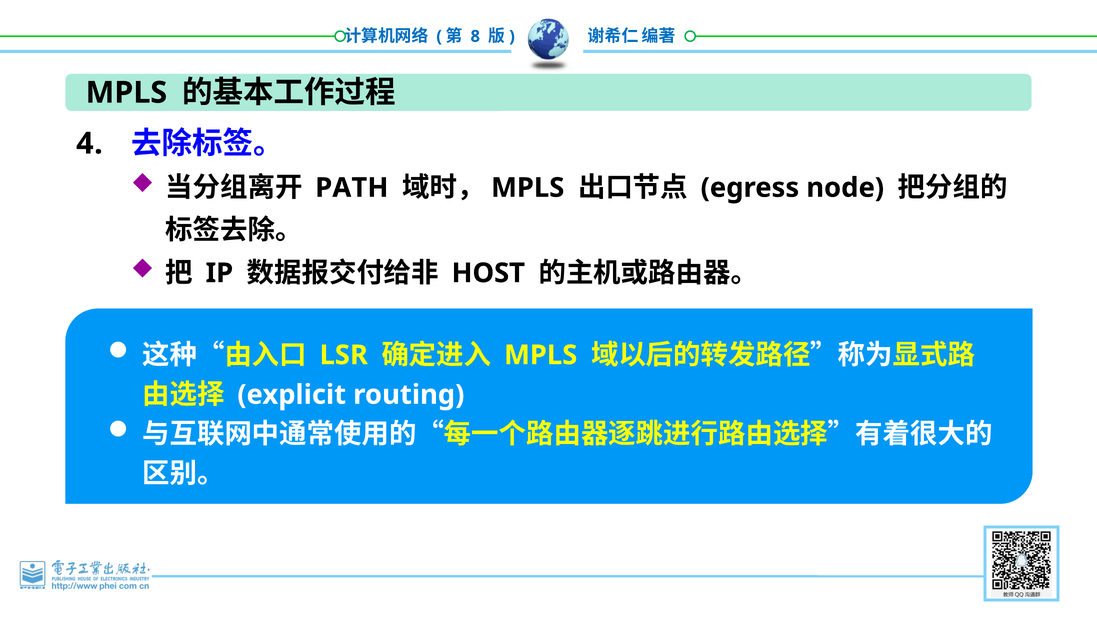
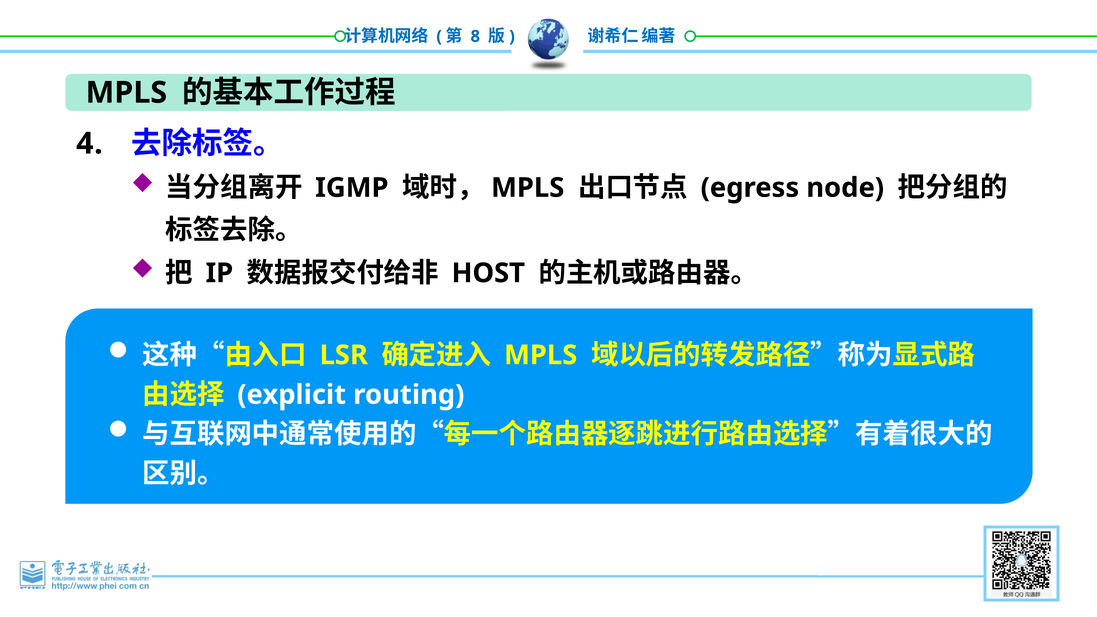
PATH: PATH -> IGMP
